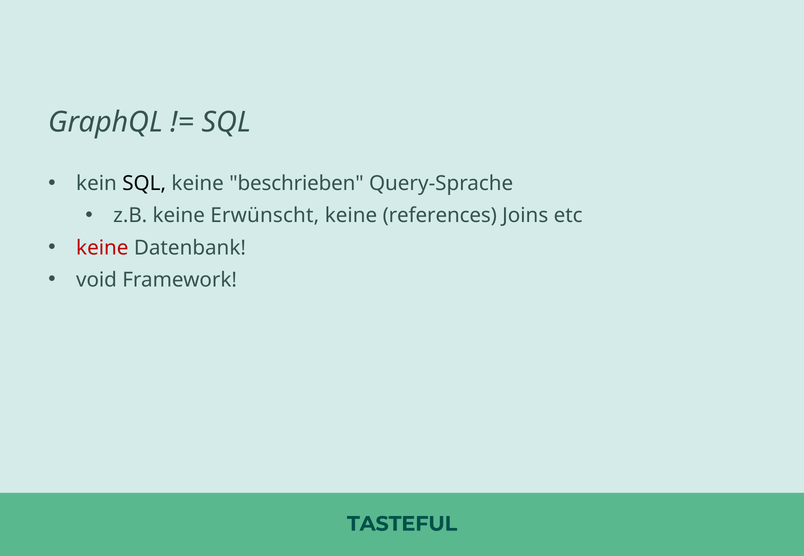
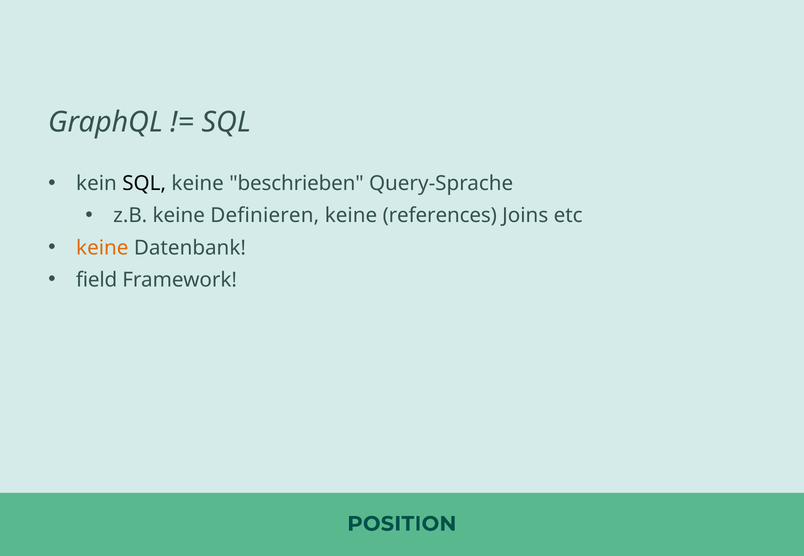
Erwünscht: Erwünscht -> Definieren
keine at (102, 248) colour: red -> orange
void: void -> field
TASTEFUL: TASTEFUL -> POSITION
